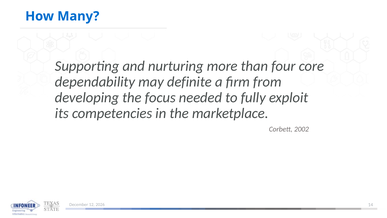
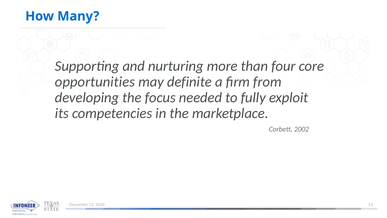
dependability: dependability -> opportunities
